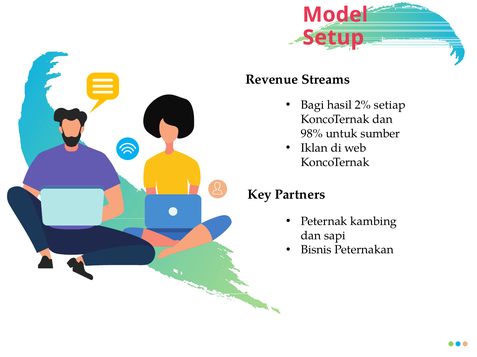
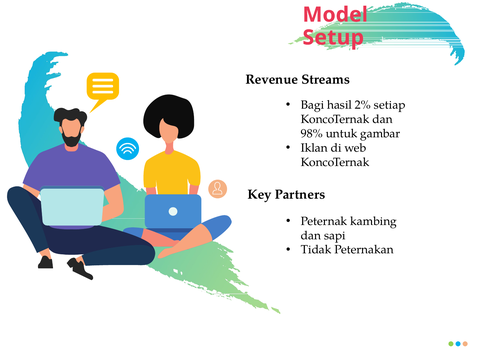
sumber: sumber -> gambar
Bisnis: Bisnis -> Tidak
